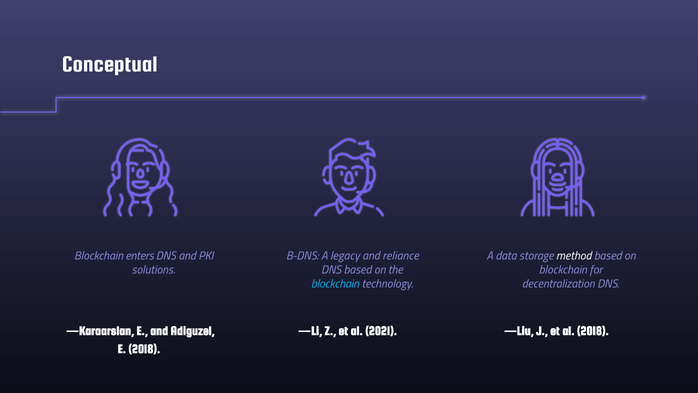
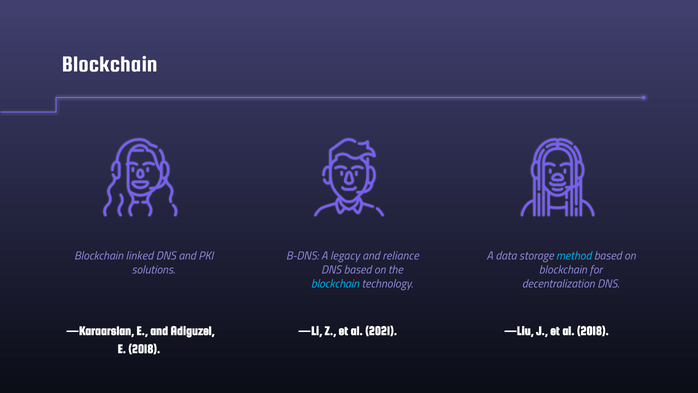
Conceptual at (110, 64): Conceptual -> Blockchain
enters: enters -> linked
method colour: white -> light blue
